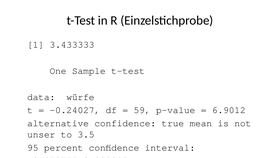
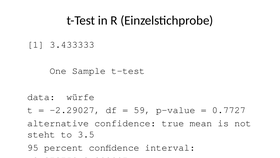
-0.24027: -0.24027 -> -2.29027
6.9012: 6.9012 -> 0.7727
unser: unser -> steht
